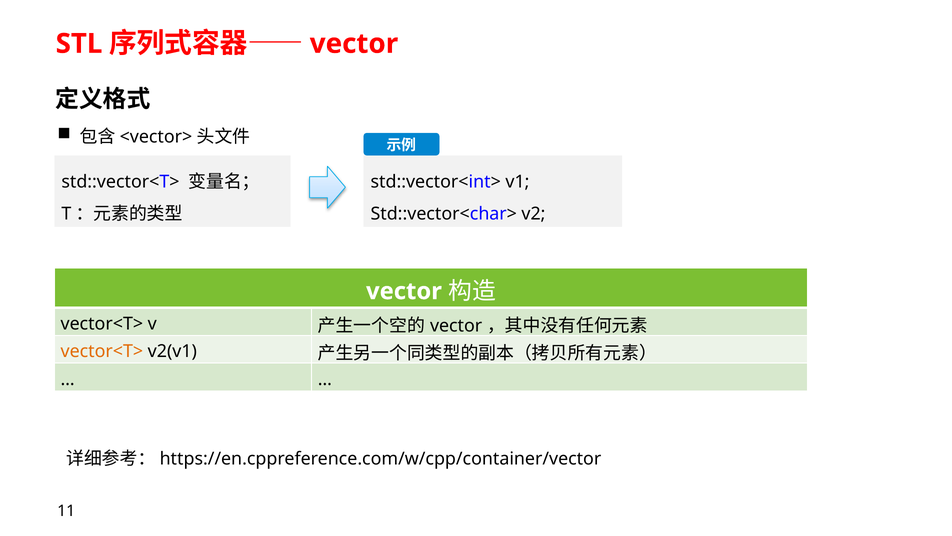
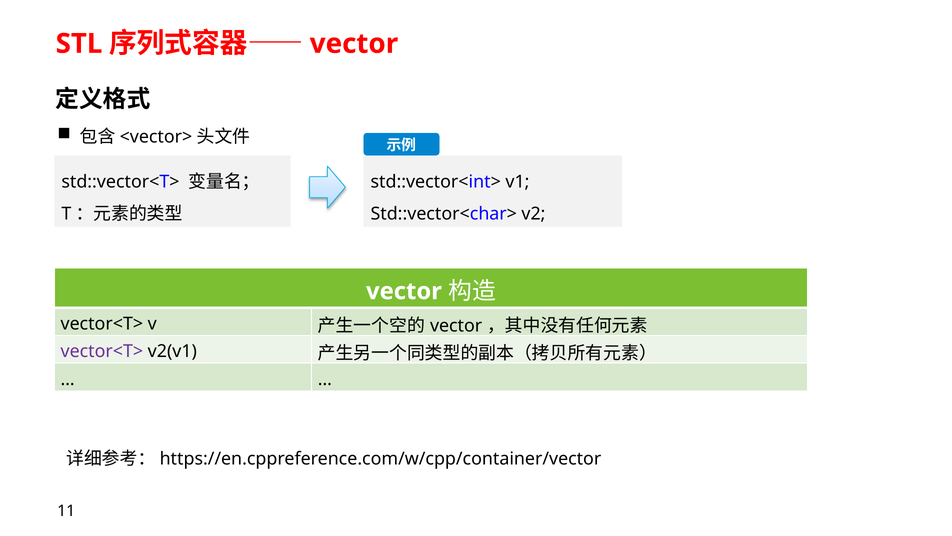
vector<T> at (102, 351) colour: orange -> purple
